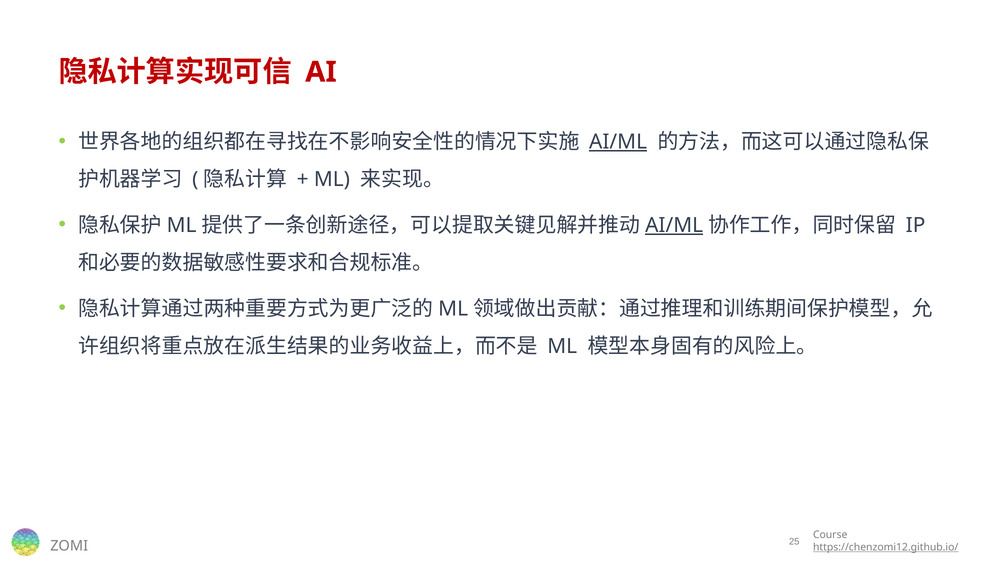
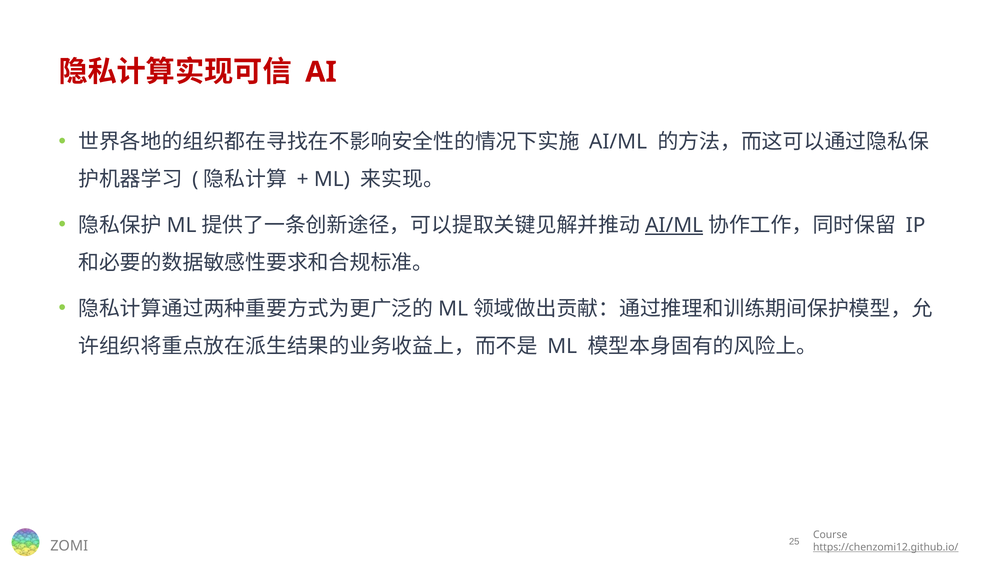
AI/ML at (618, 142) underline: present -> none
